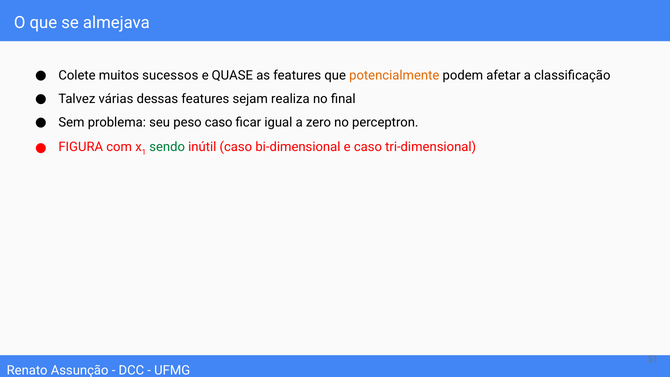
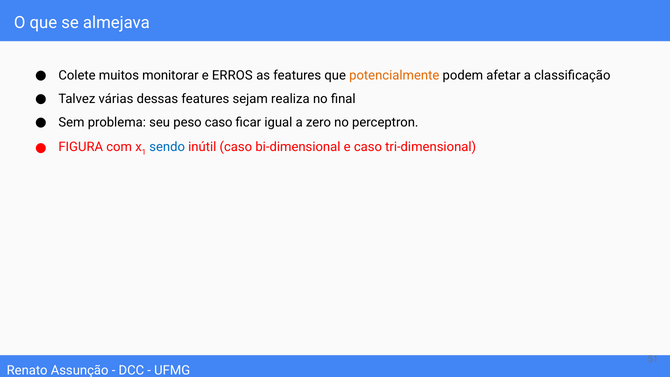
sucessos: sucessos -> monitorar
QUASE: QUASE -> ERROS
sendo colour: green -> blue
